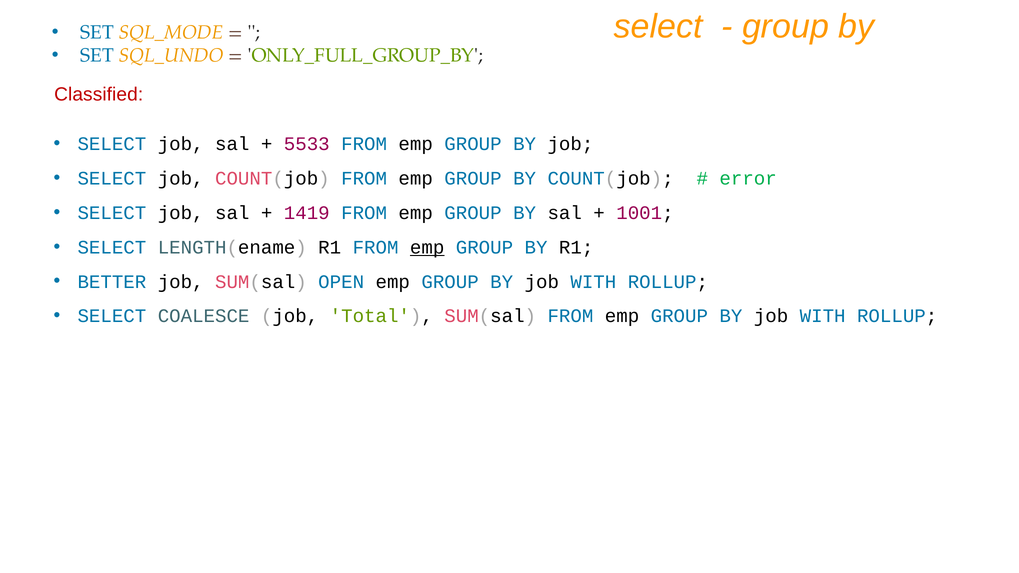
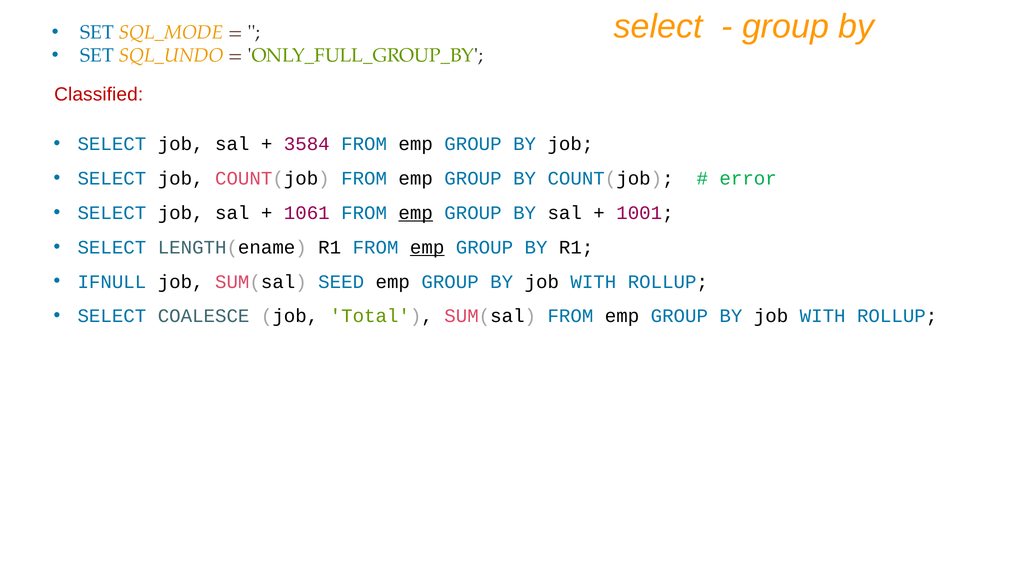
5533: 5533 -> 3584
1419: 1419 -> 1061
emp at (416, 213) underline: none -> present
BETTER: BETTER -> IFNULL
OPEN: OPEN -> SEED
